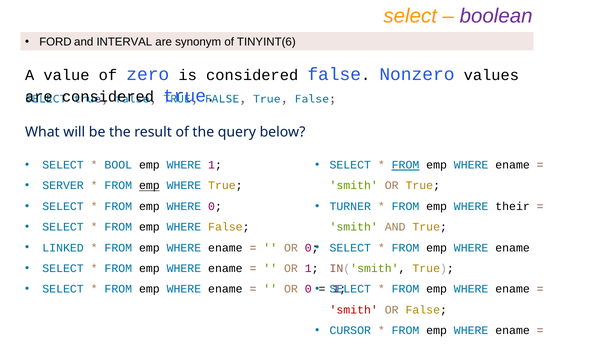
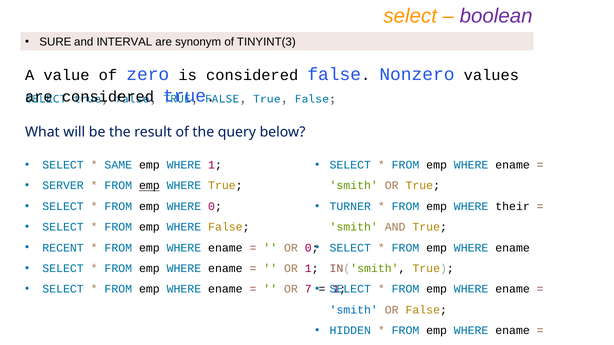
FORD: FORD -> SURE
TINYINT(6: TINYINT(6 -> TINYINT(3
BOOL: BOOL -> SAME
FROM at (406, 165) underline: present -> none
LINKED: LINKED -> RECENT
0 at (308, 290): 0 -> 7
smith at (354, 310) colour: red -> blue
CURSOR: CURSOR -> HIDDEN
